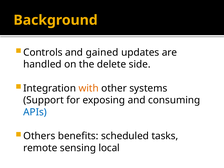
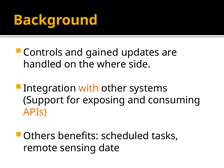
delete: delete -> where
APIs colour: blue -> orange
local: local -> date
